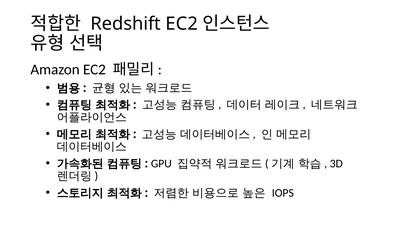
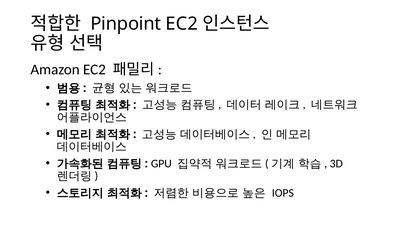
Redshift: Redshift -> Pinpoint
